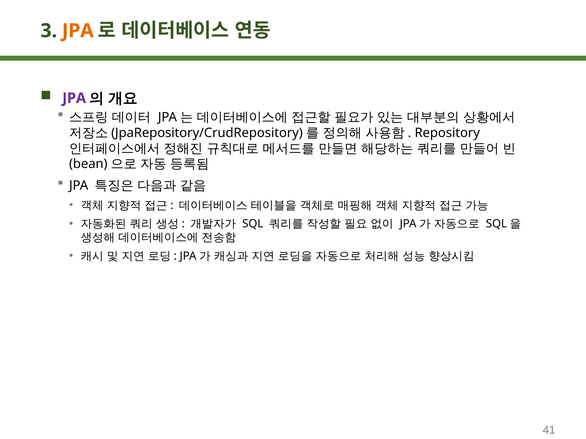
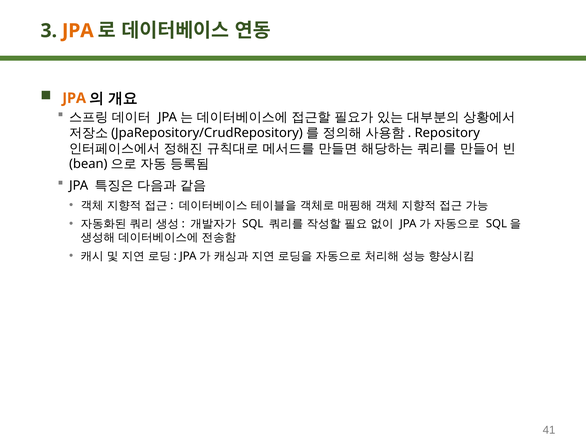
JPA at (74, 98) colour: purple -> orange
